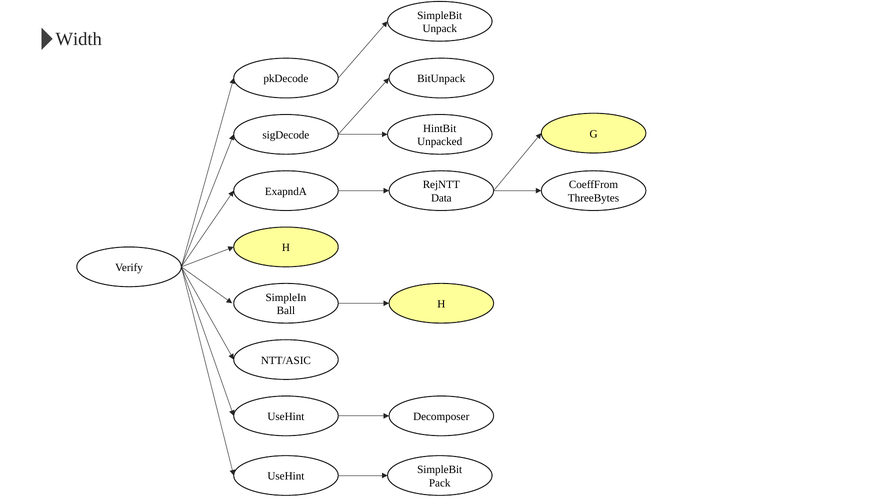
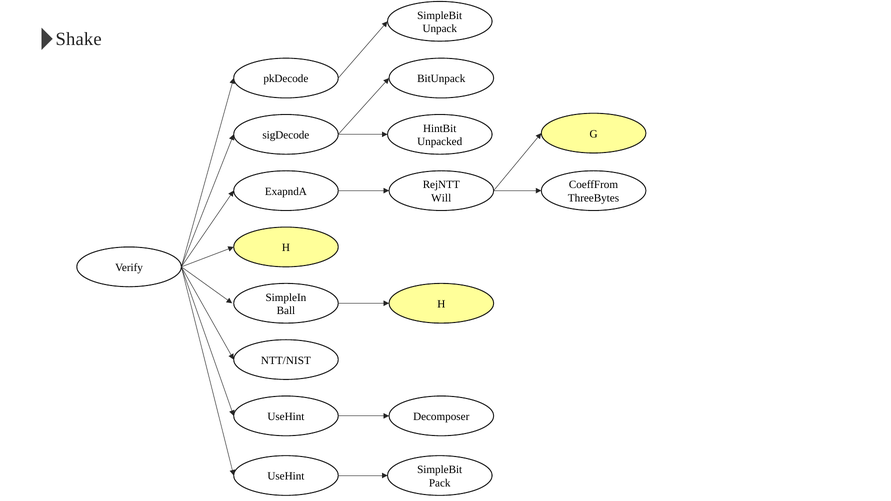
Width: Width -> Shake
Data: Data -> Will
NTT/ASIC: NTT/ASIC -> NTT/NIST
